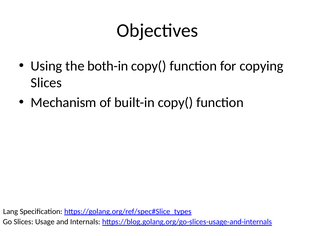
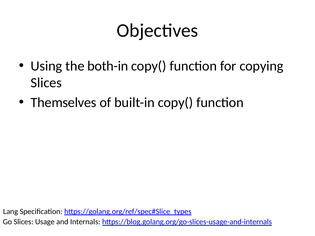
Mechanism: Mechanism -> Themselves
